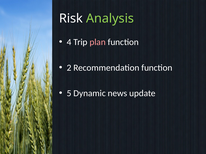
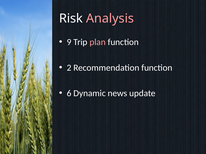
Analysis colour: light green -> pink
4: 4 -> 9
5: 5 -> 6
